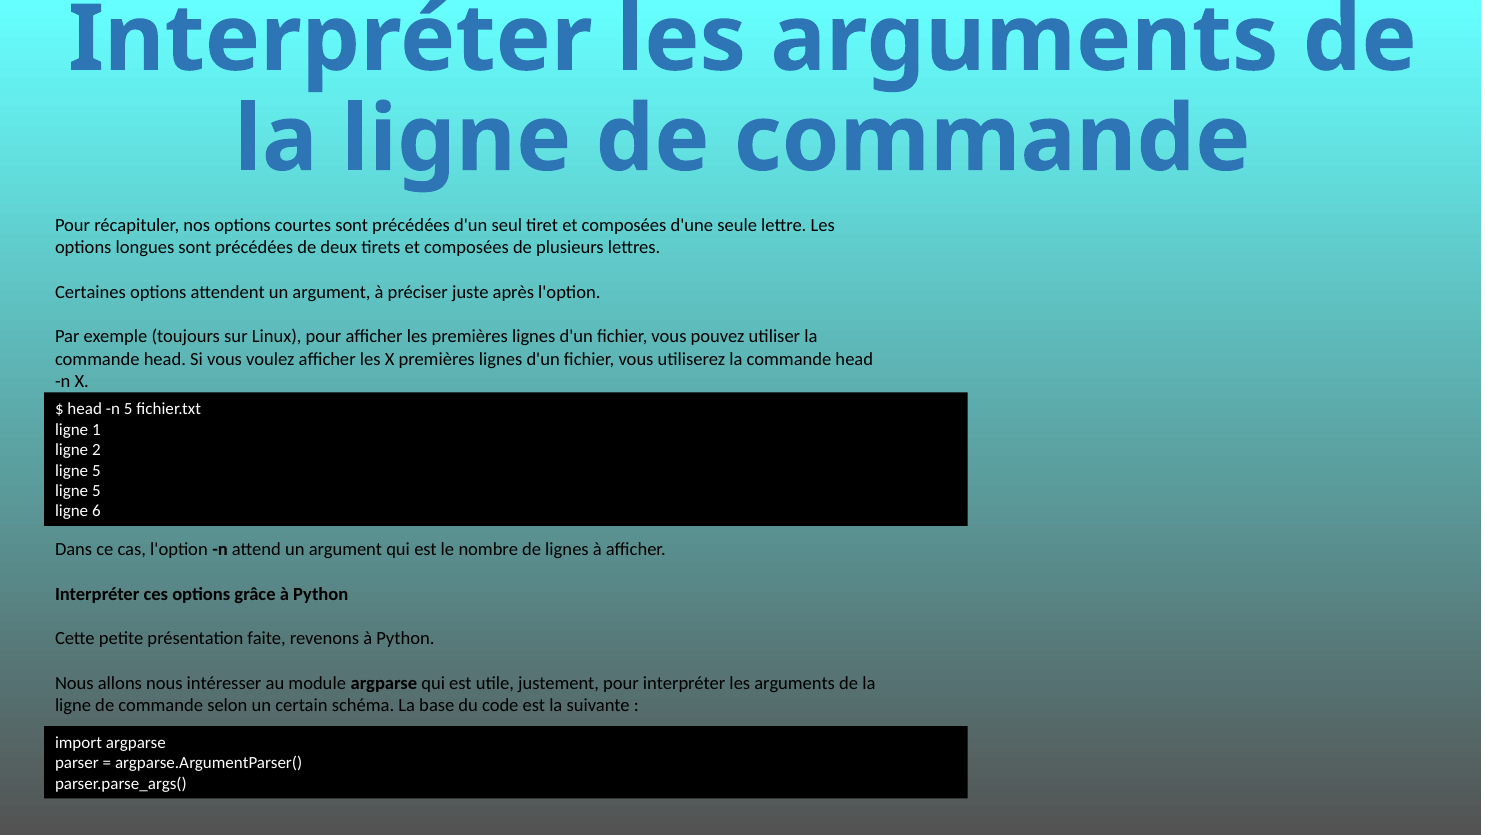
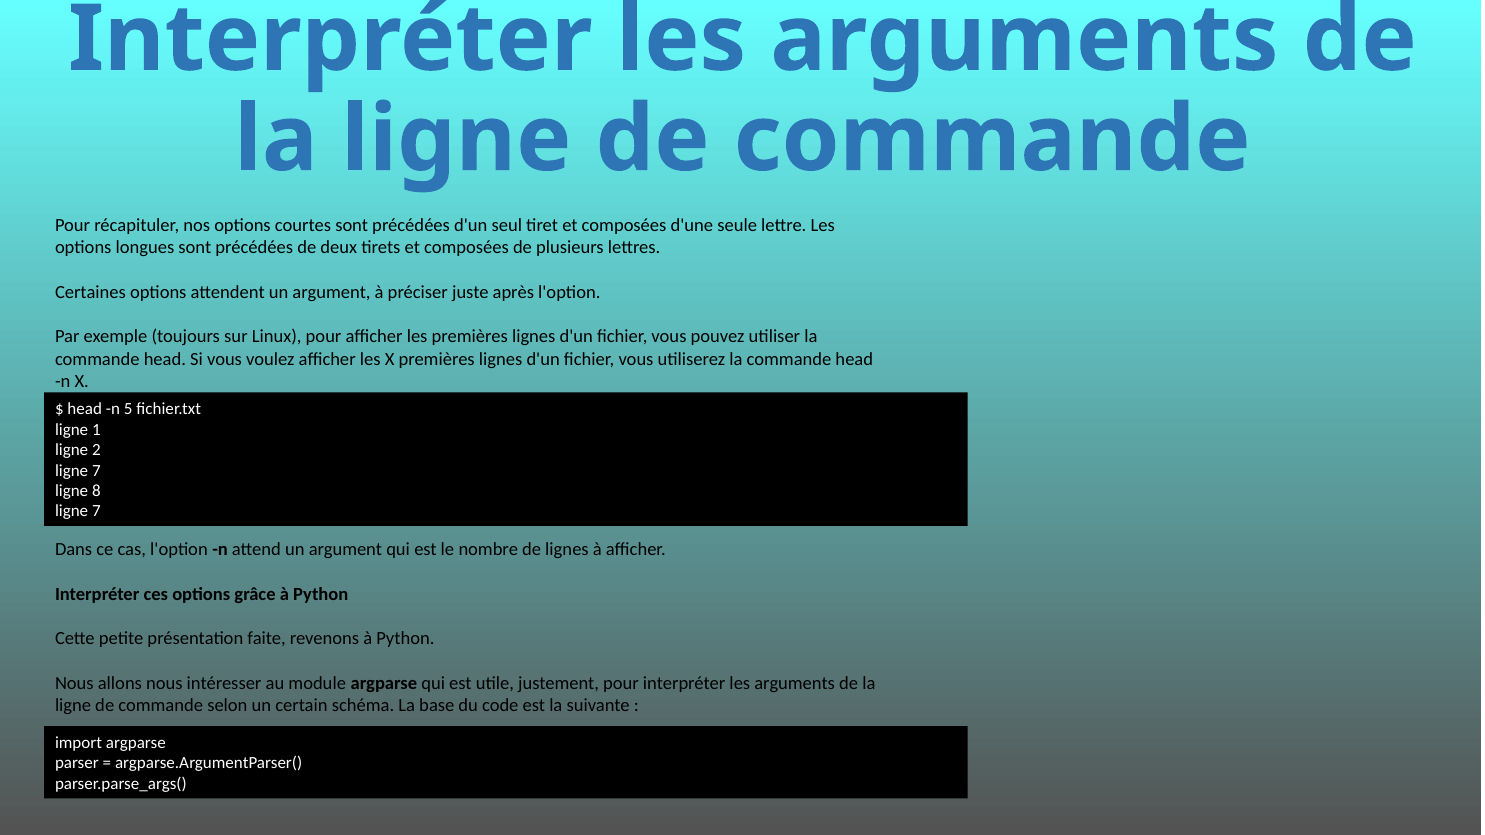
5 at (96, 471): 5 -> 7
5 at (96, 491): 5 -> 8
6 at (96, 511): 6 -> 7
